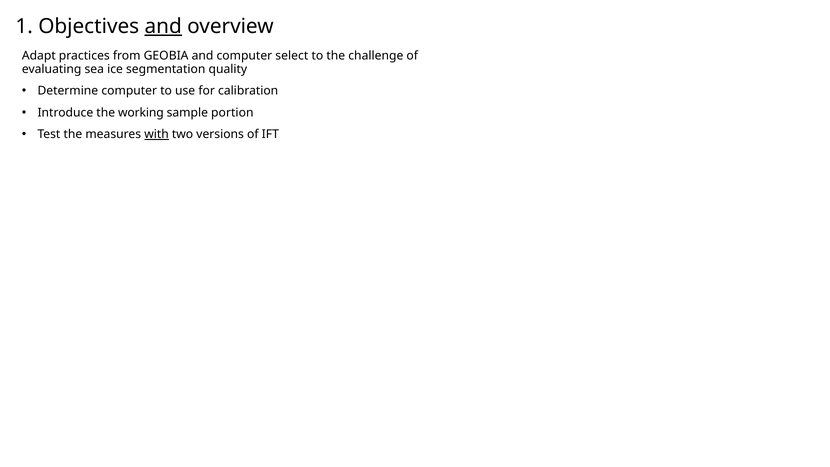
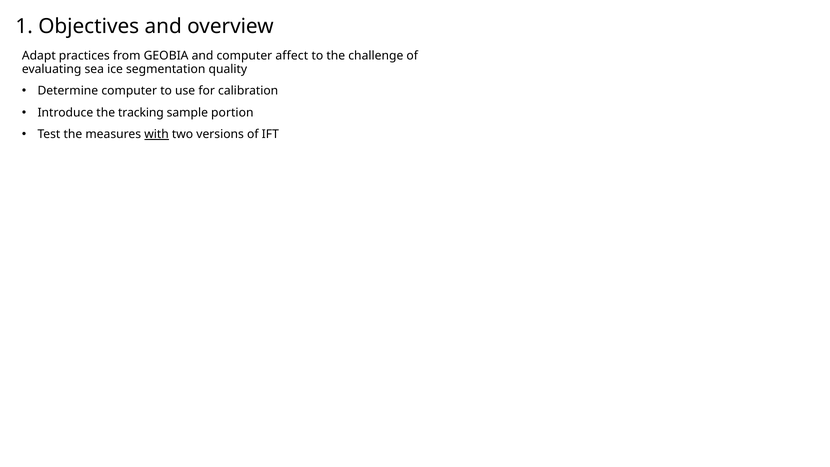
and at (163, 26) underline: present -> none
select: select -> affect
working: working -> tracking
